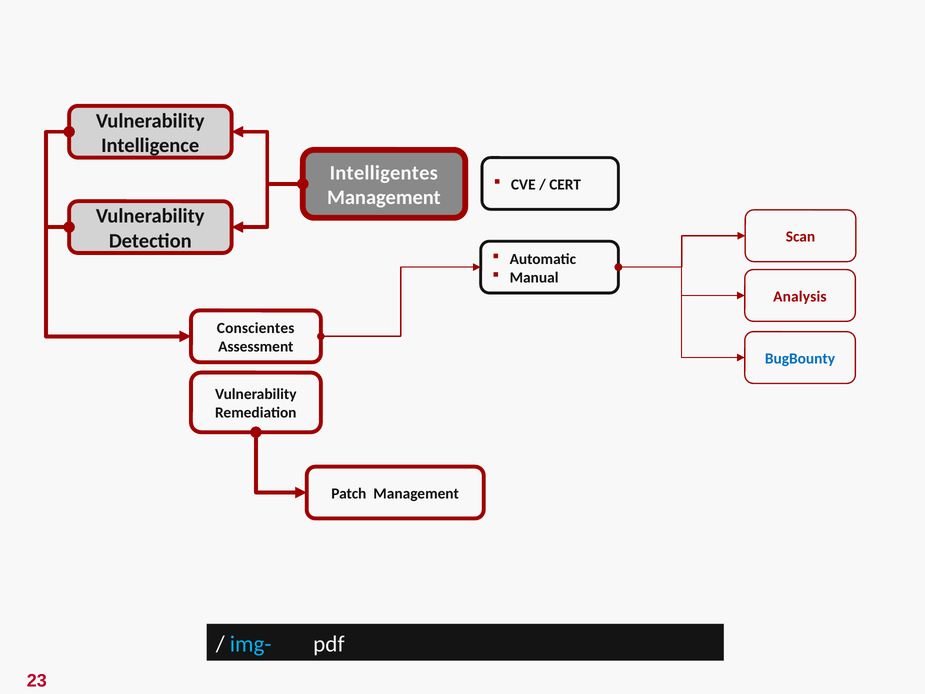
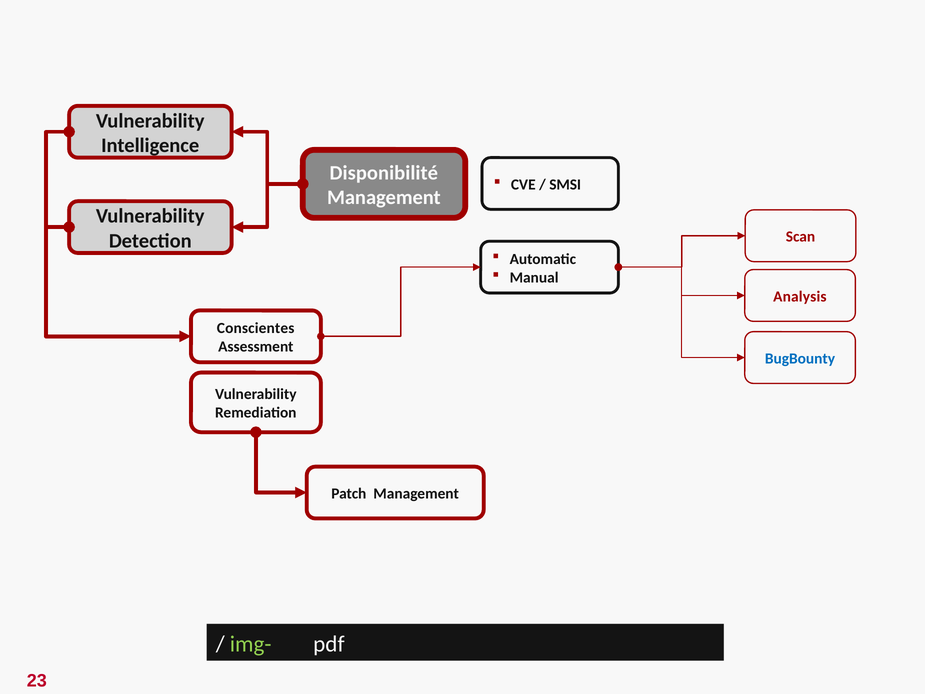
Intelligentes: Intelligentes -> Disponibilité
CERT: CERT -> SMSI
img- colour: light blue -> light green
